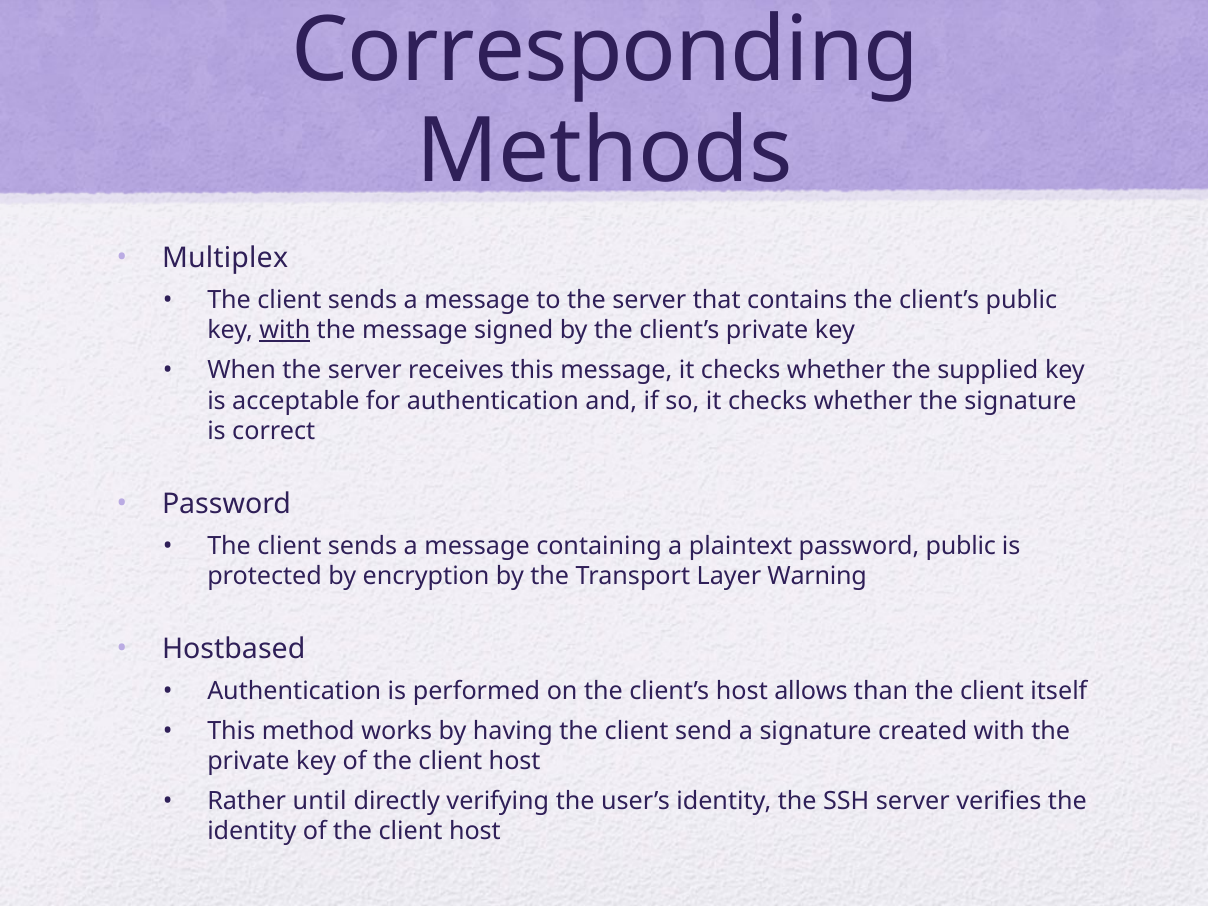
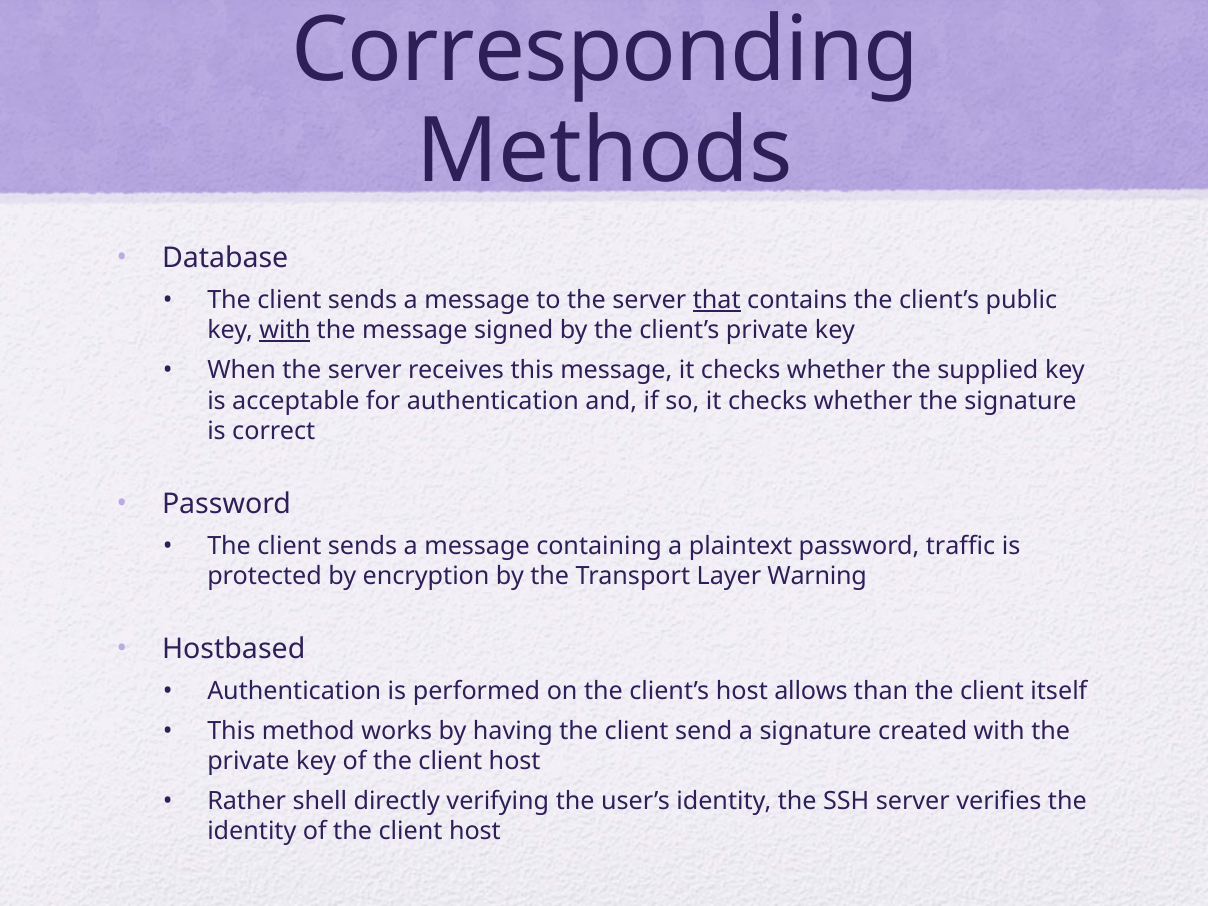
Multiplex: Multiplex -> Database
that underline: none -> present
password public: public -> traffic
until: until -> shell
